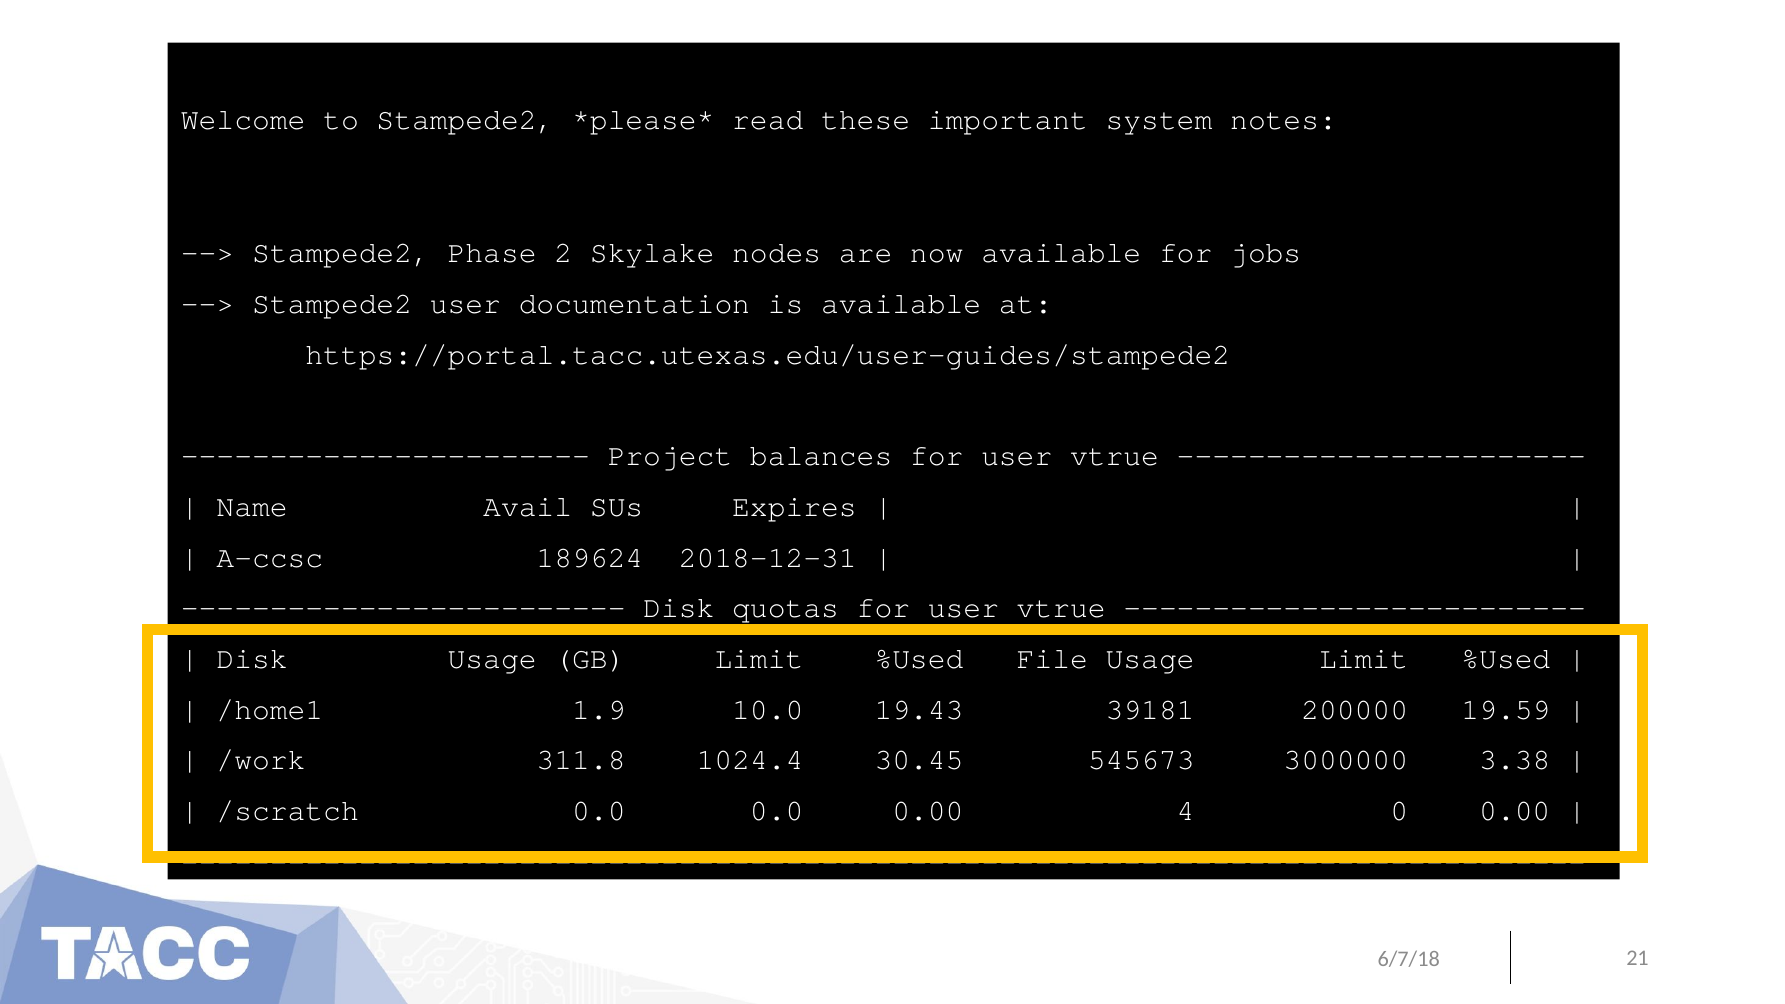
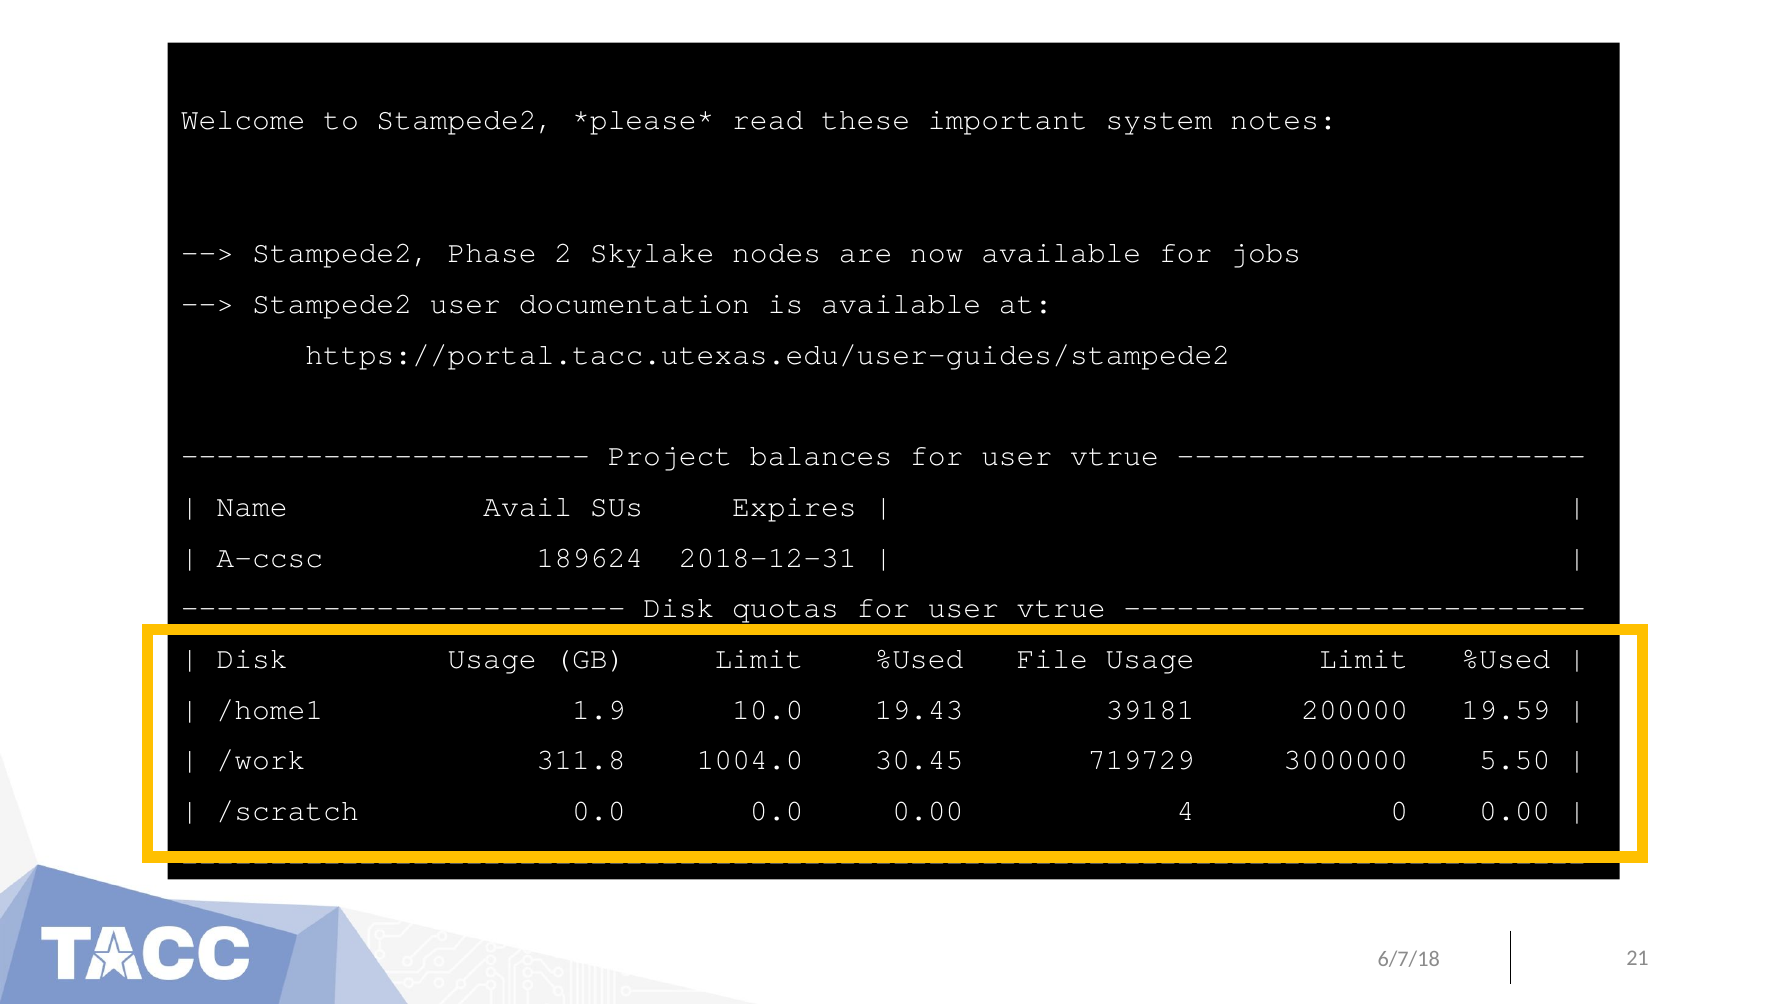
1024.4: 1024.4 -> 1004.0
545673: 545673 -> 719729
3.38: 3.38 -> 5.50
